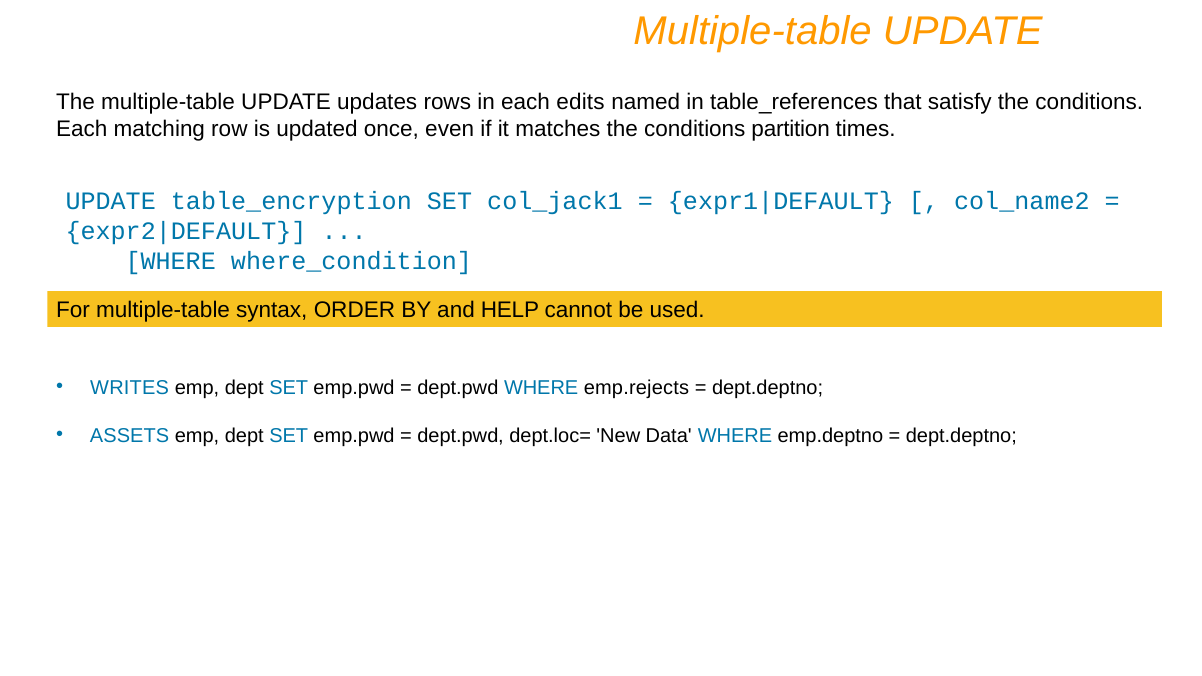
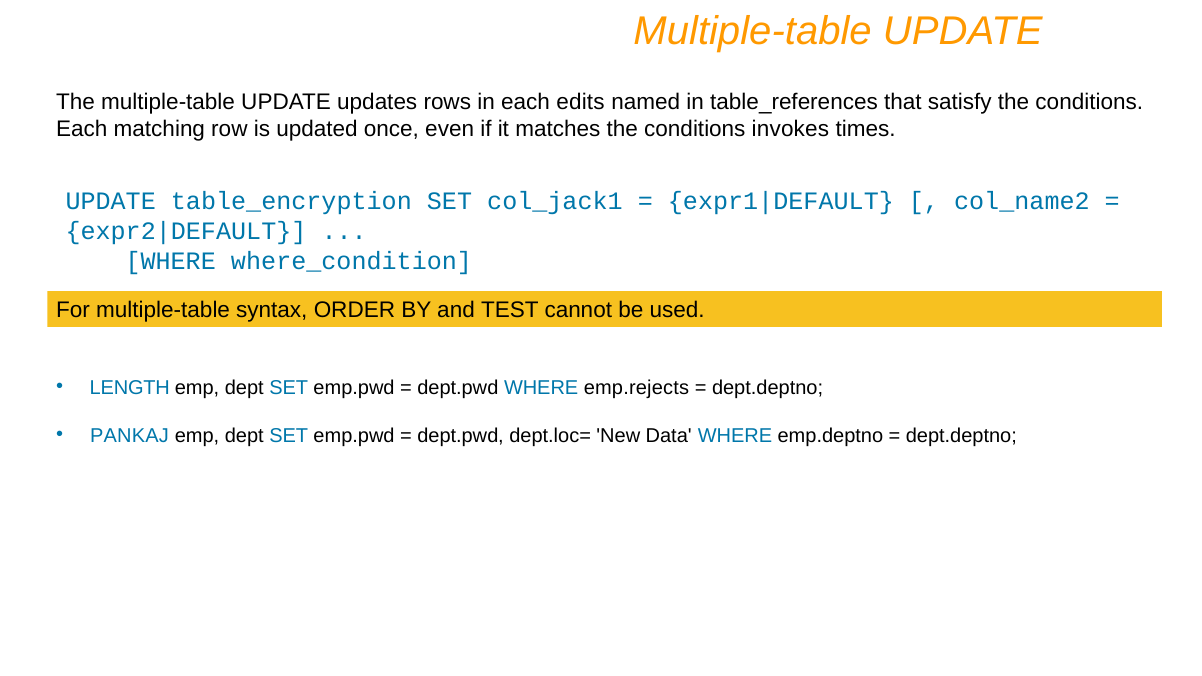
partition: partition -> invokes
HELP: HELP -> TEST
WRITES: WRITES -> LENGTH
ASSETS: ASSETS -> PANKAJ
